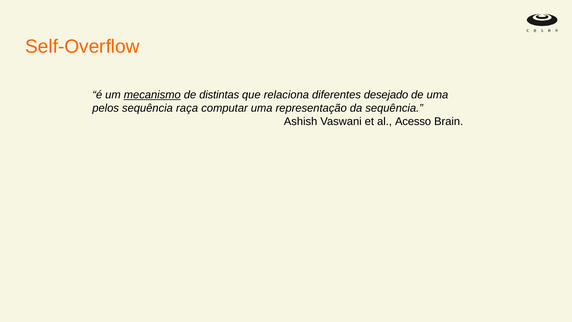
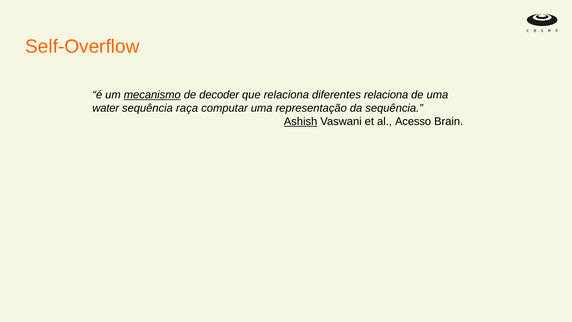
distintas: distintas -> decoder
diferentes desejado: desejado -> relaciona
pelos: pelos -> water
Ashish underline: none -> present
